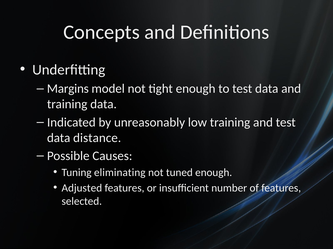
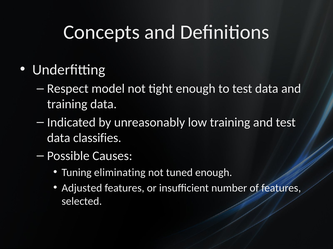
Margins: Margins -> Respect
distance: distance -> classifies
